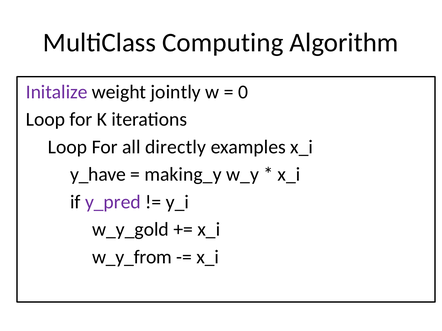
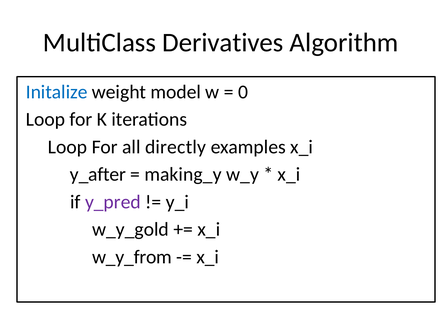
Computing: Computing -> Derivatives
Initalize colour: purple -> blue
jointly: jointly -> model
y_have: y_have -> y_after
